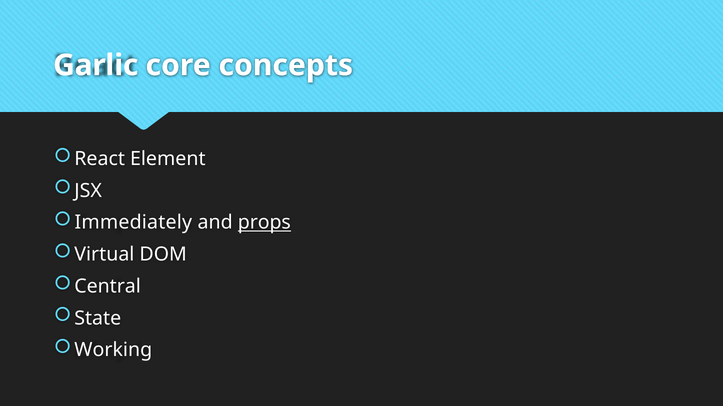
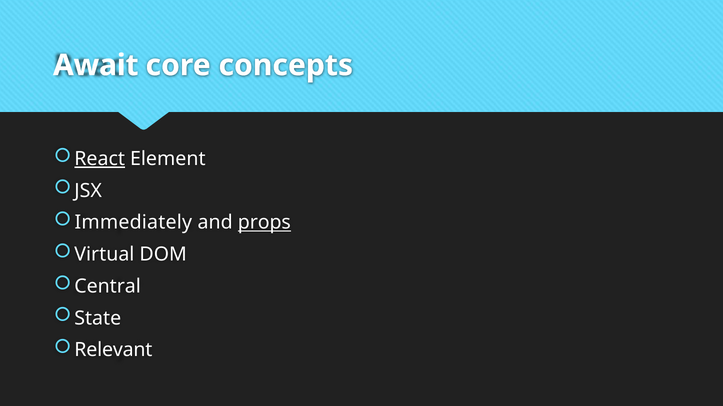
Garlic: Garlic -> Await
React underline: none -> present
Working: Working -> Relevant
